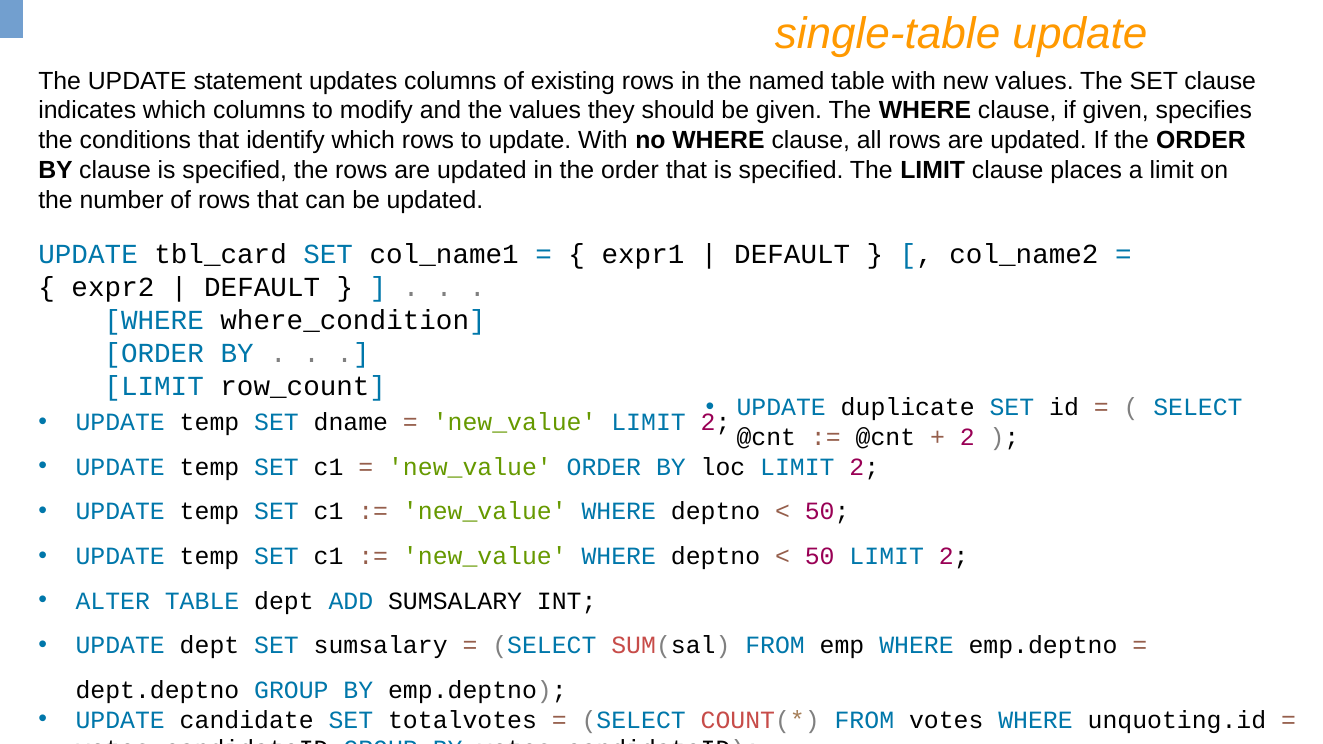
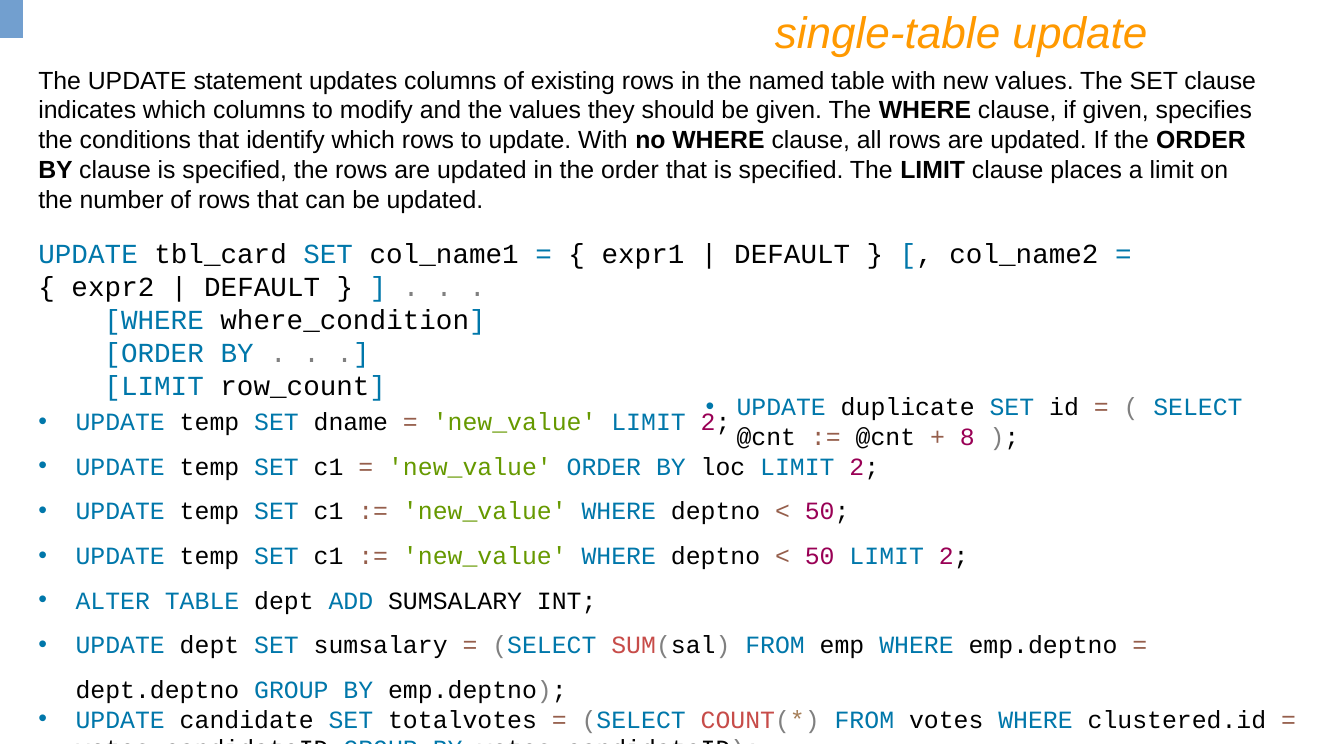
2 at (967, 437): 2 -> 8
unquoting.id: unquoting.id -> clustered.id
